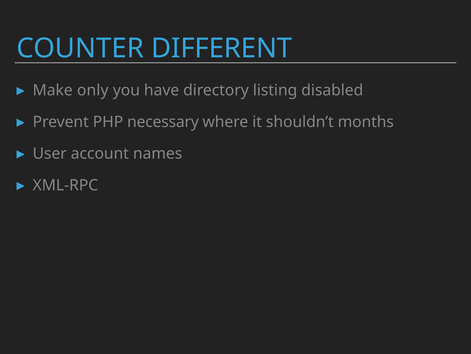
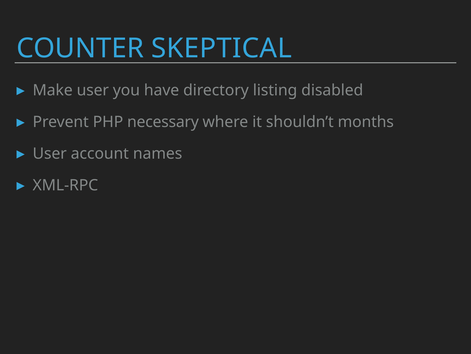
DIFFERENT: DIFFERENT -> SKEPTICAL
Make only: only -> user
